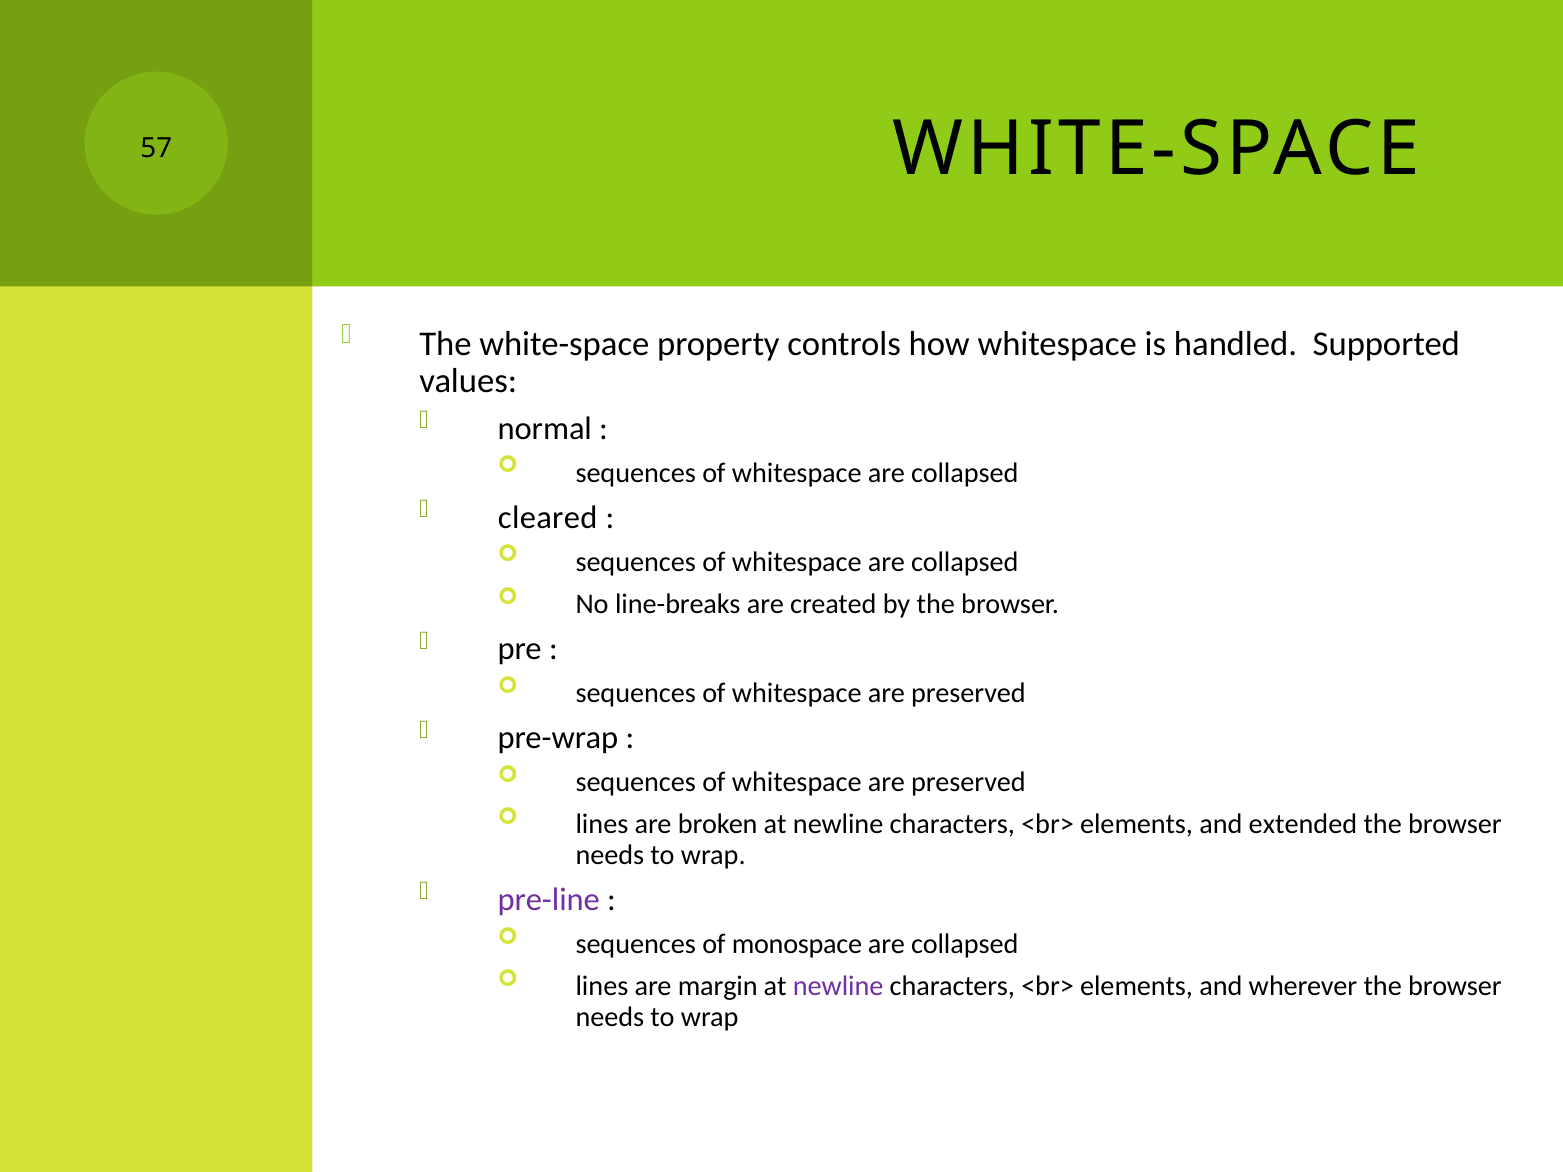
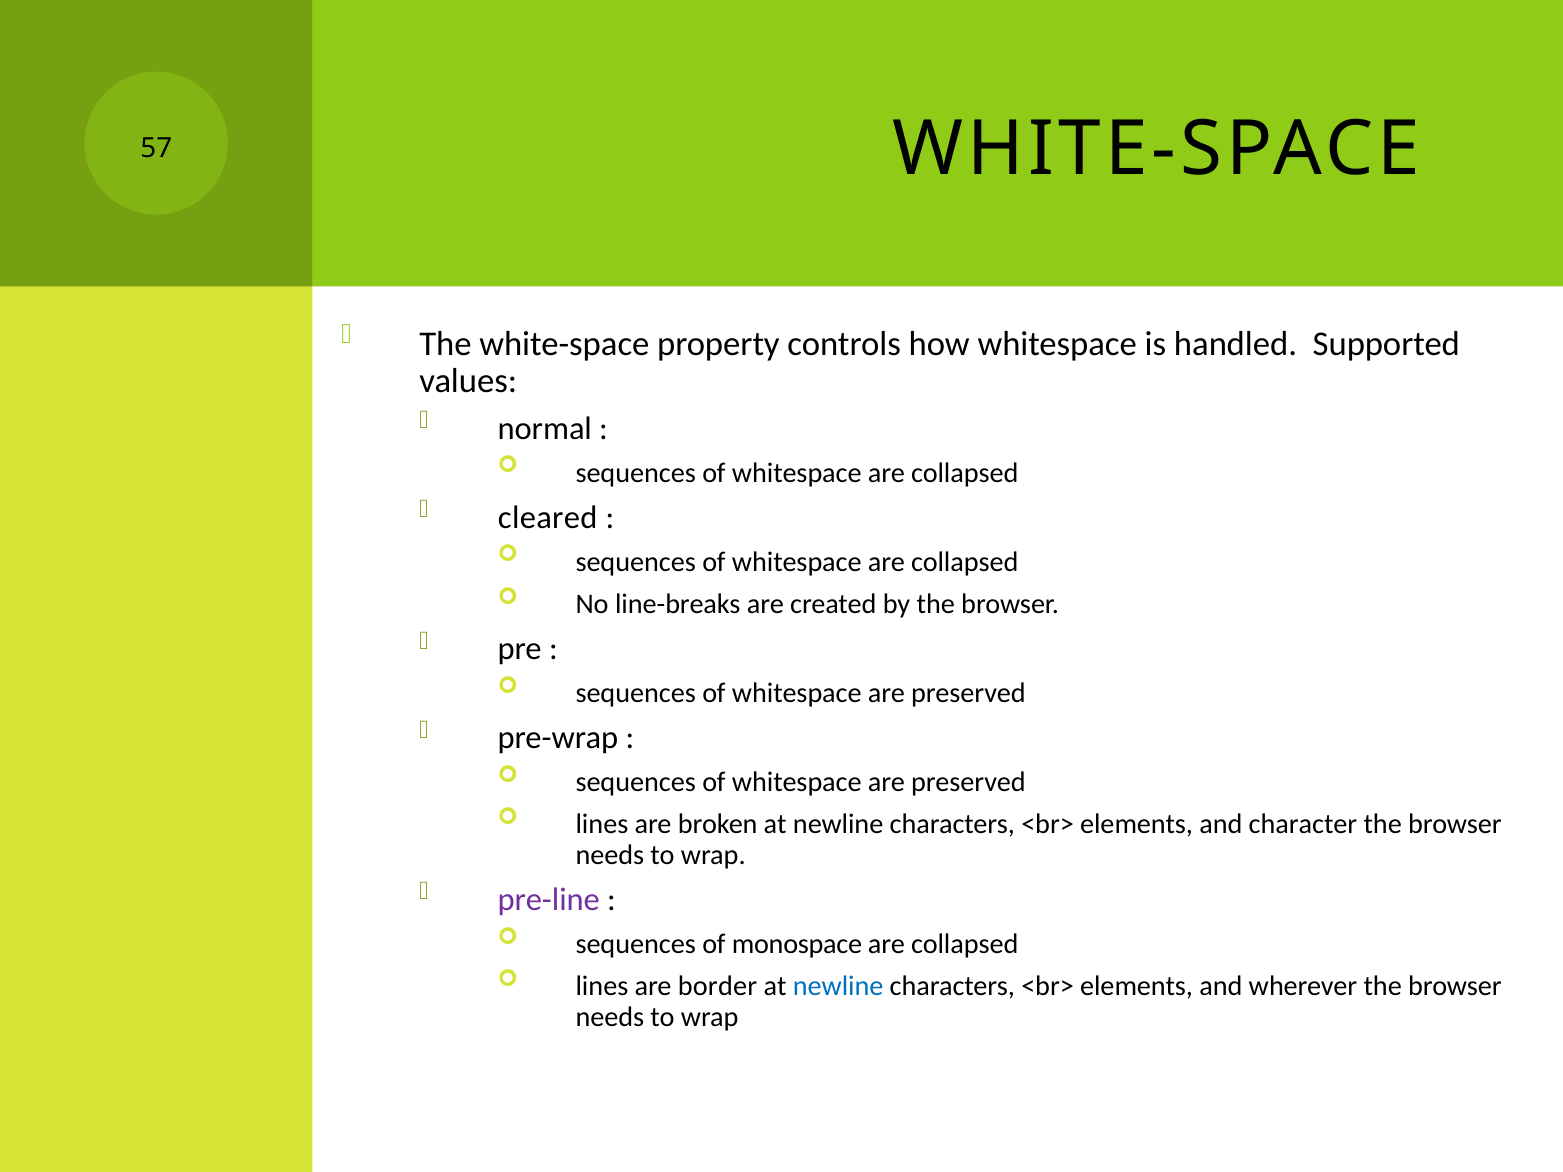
extended: extended -> character
margin: margin -> border
newline at (838, 986) colour: purple -> blue
